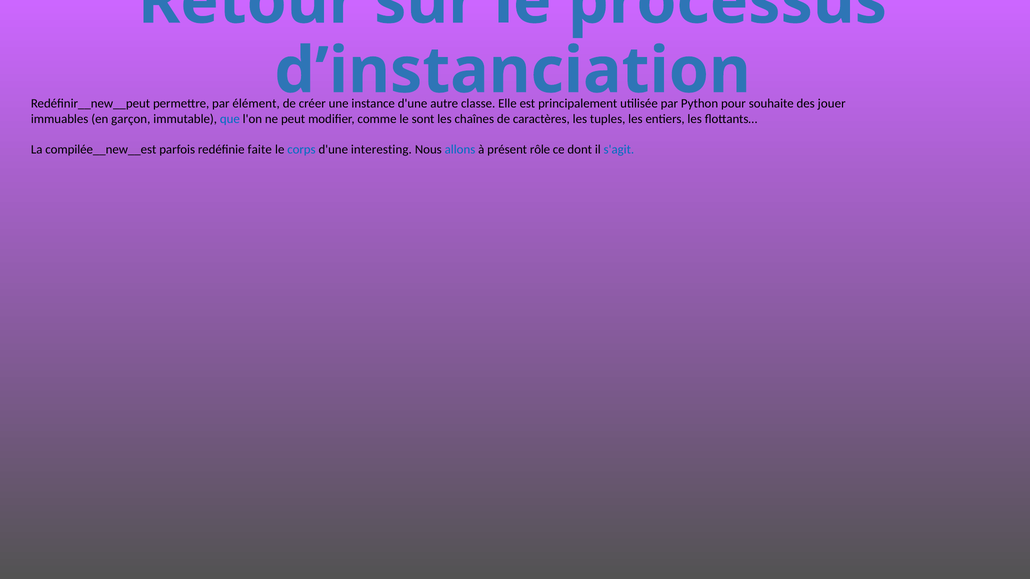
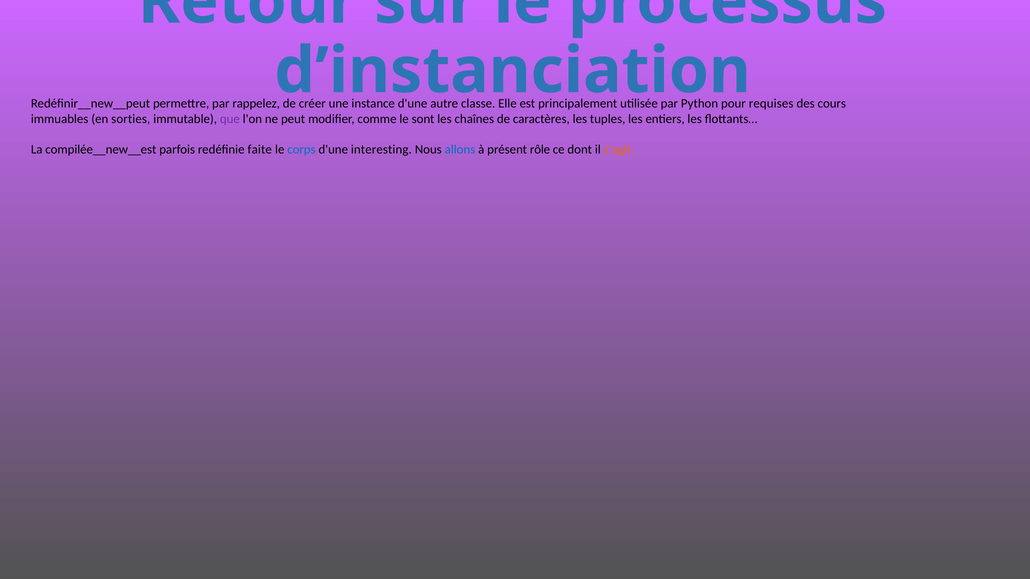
élément: élément -> rappelez
souhaite: souhaite -> requises
jouer: jouer -> cours
garçon: garçon -> sorties
que colour: blue -> purple
s'agit colour: blue -> orange
